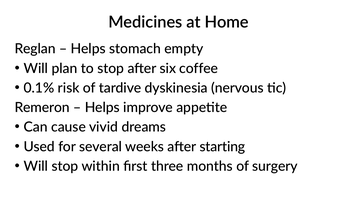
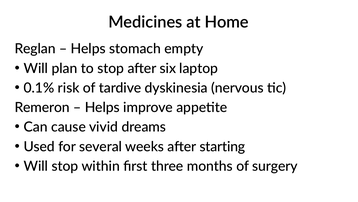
coffee: coffee -> laptop
